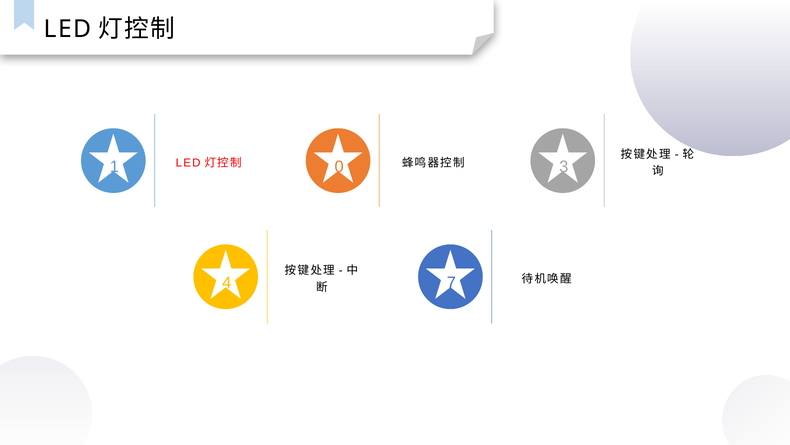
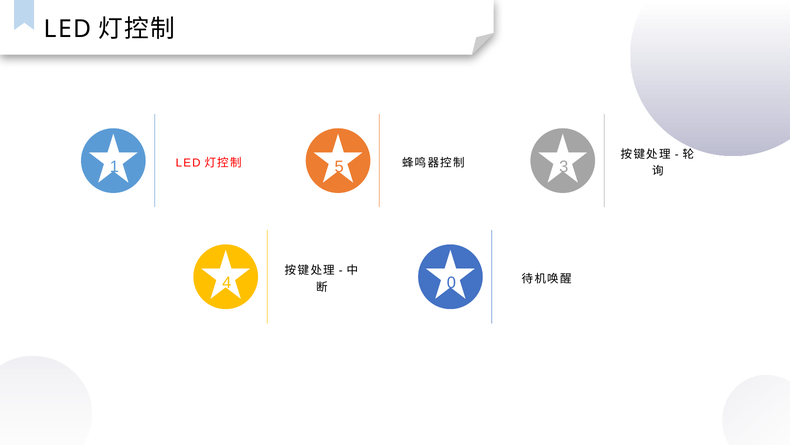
0: 0 -> 5
7: 7 -> 0
